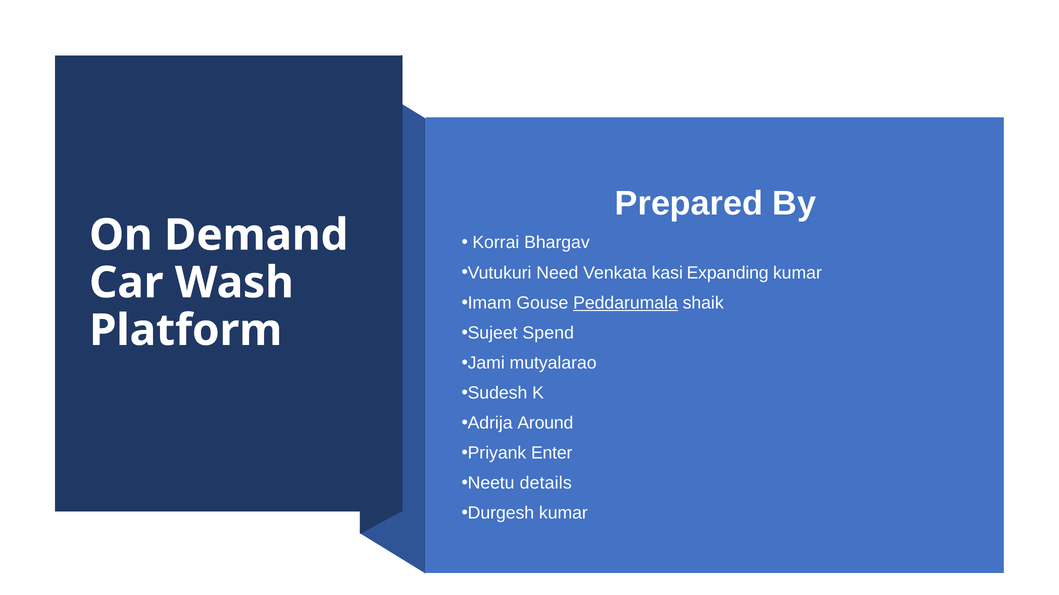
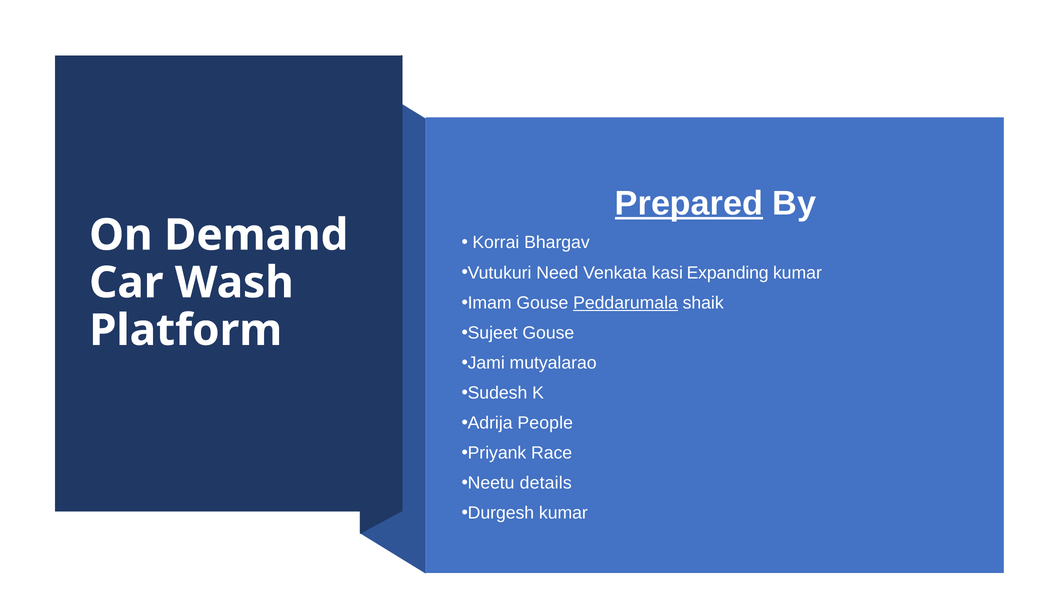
Prepared underline: none -> present
Sujeet Spend: Spend -> Gouse
Around: Around -> People
Enter: Enter -> Race
